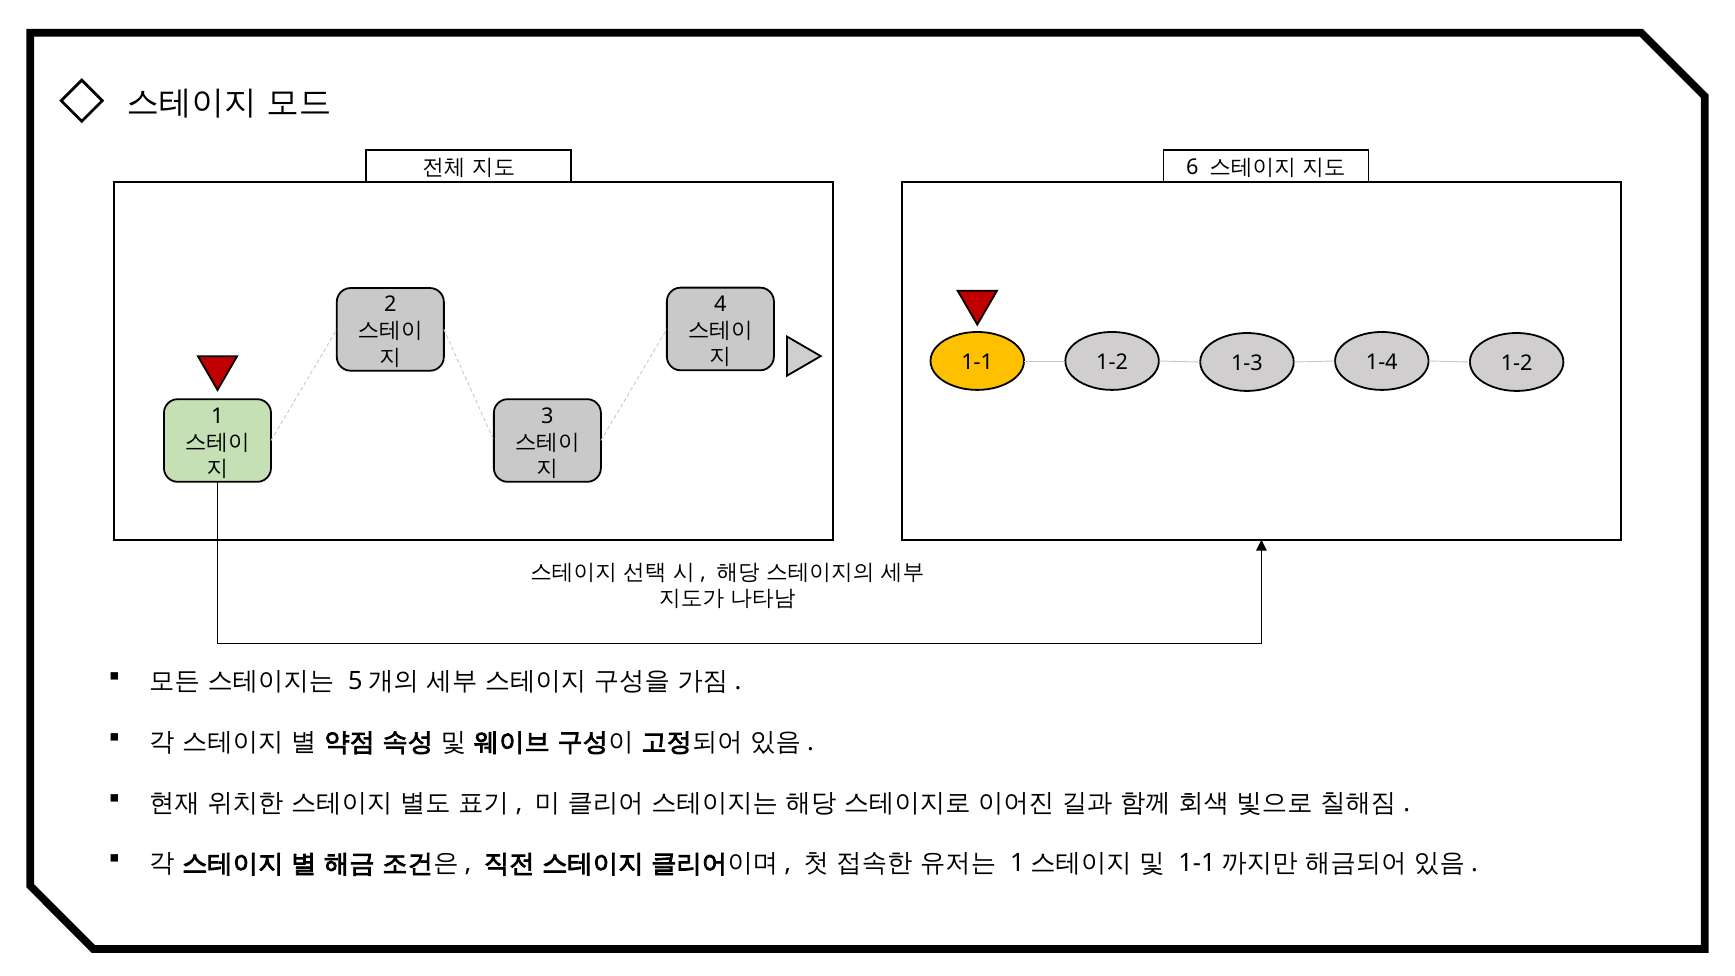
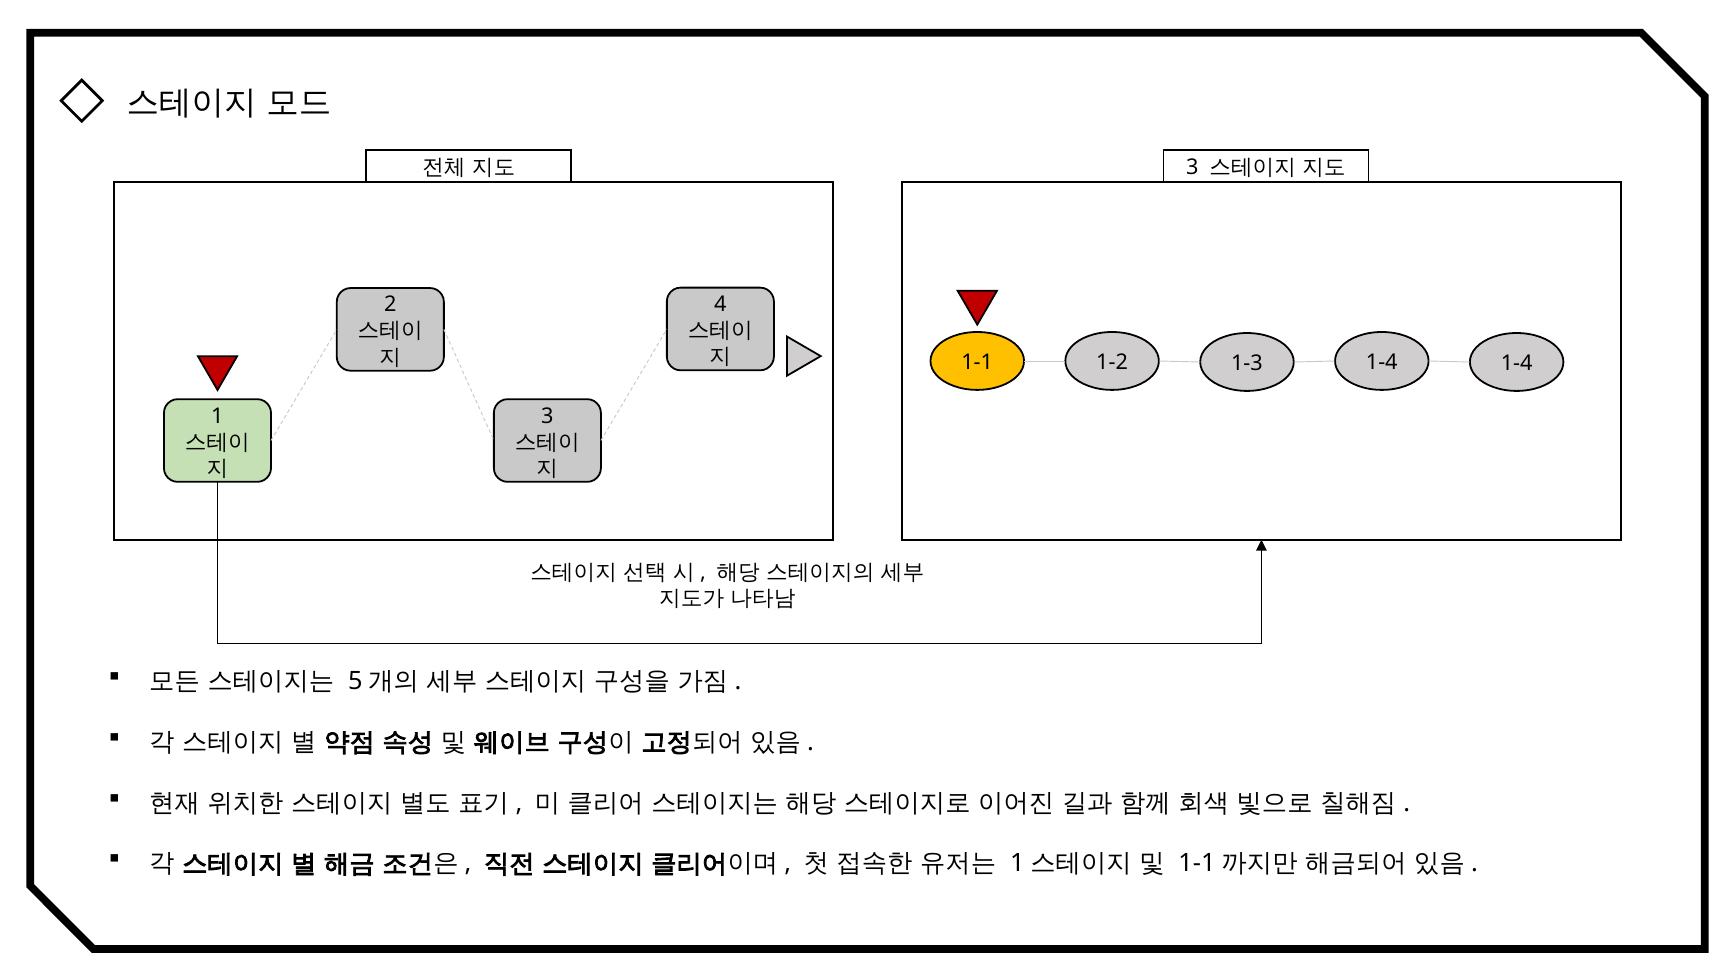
6 at (1192, 167): 6 -> 3
1-4 1-2: 1-2 -> 1-4
